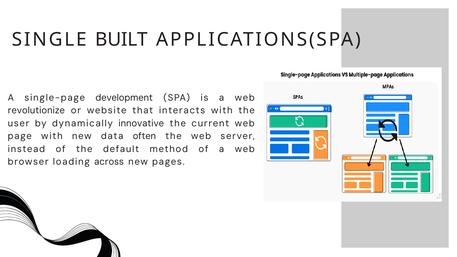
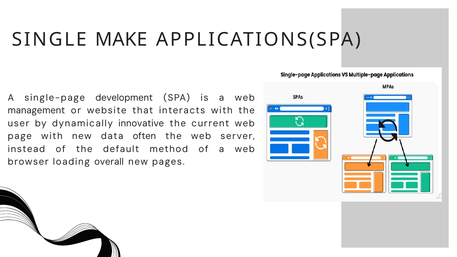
BUILT: BUILT -> MAKE
revolutionize: revolutionize -> management
across: across -> overall
